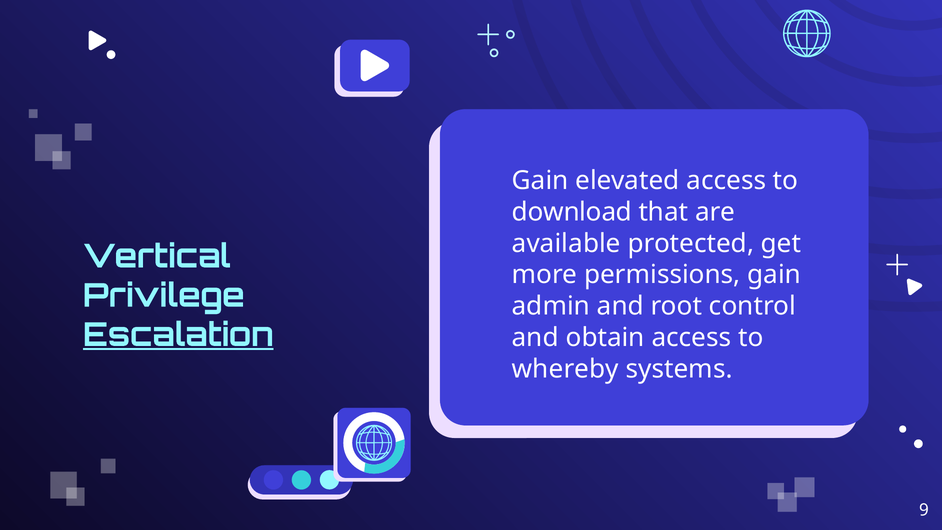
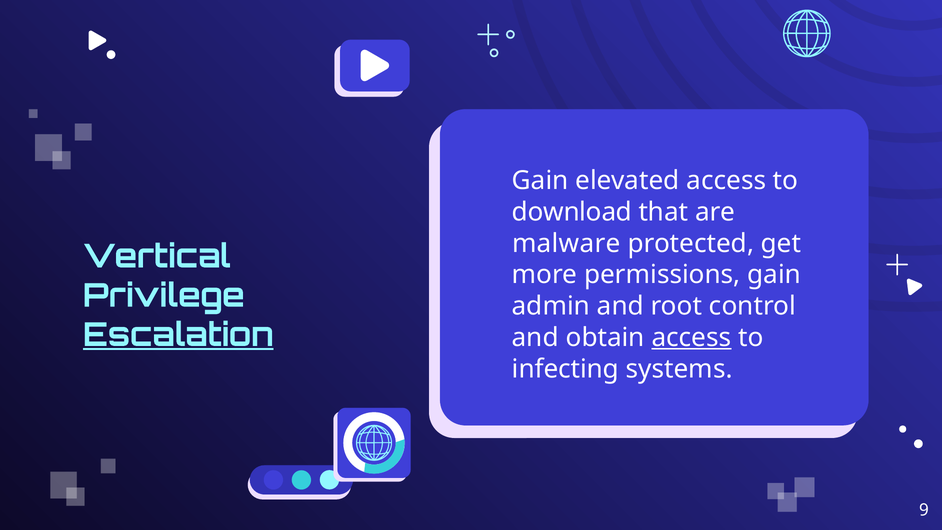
available: available -> malware
access at (691, 338) underline: none -> present
whereby: whereby -> infecting
